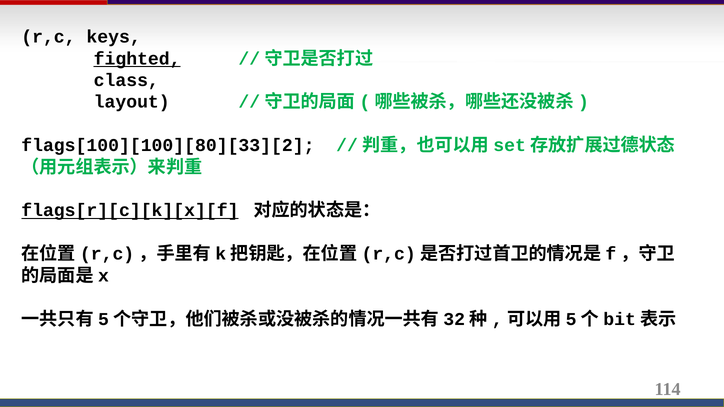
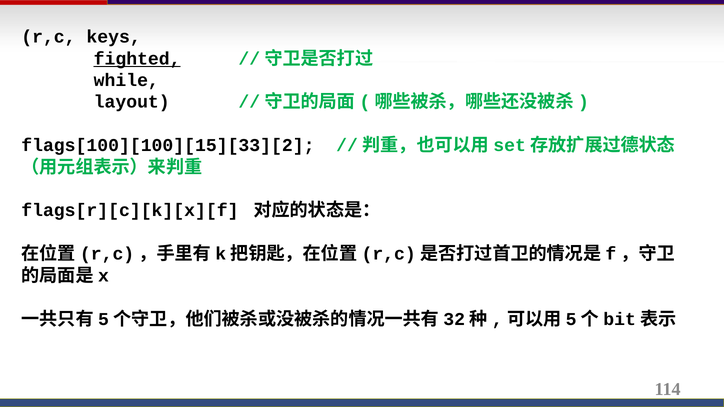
class: class -> while
flags[100][100][80][33][2: flags[100][100][80][33][2 -> flags[100][100][15][33][2
flags[r][c][k][x][f underline: present -> none
